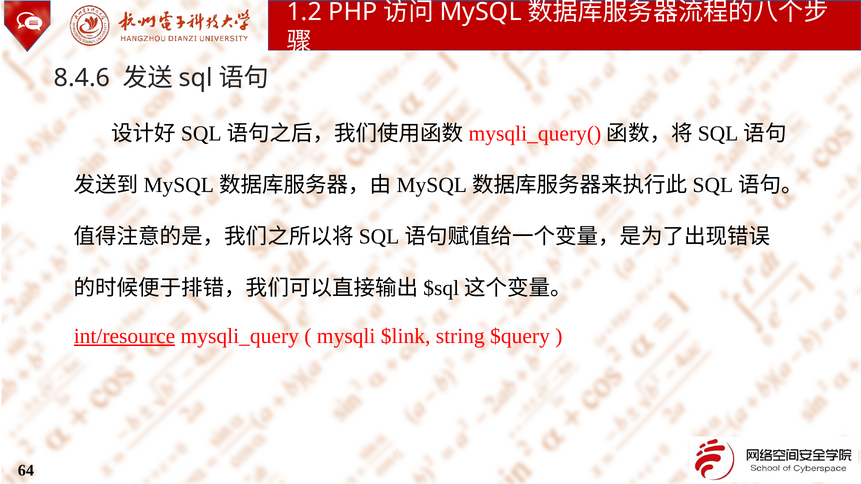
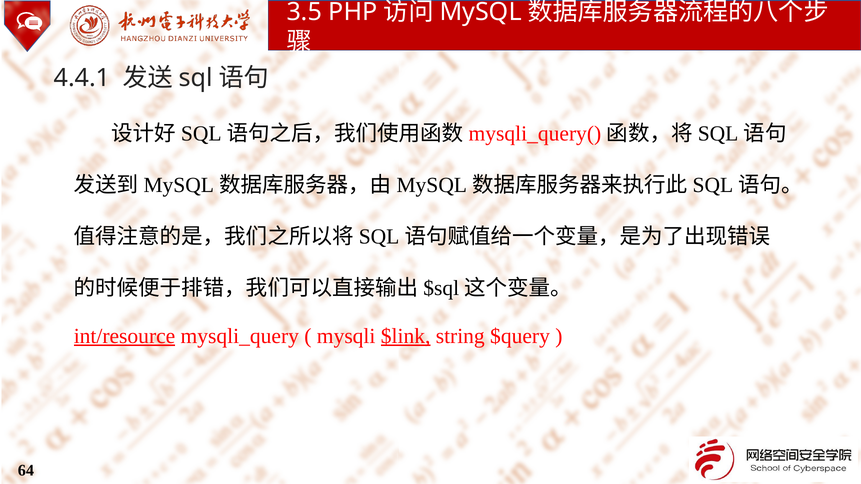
1.2: 1.2 -> 3.5
8.4.6: 8.4.6 -> 4.4.1
$link underline: none -> present
